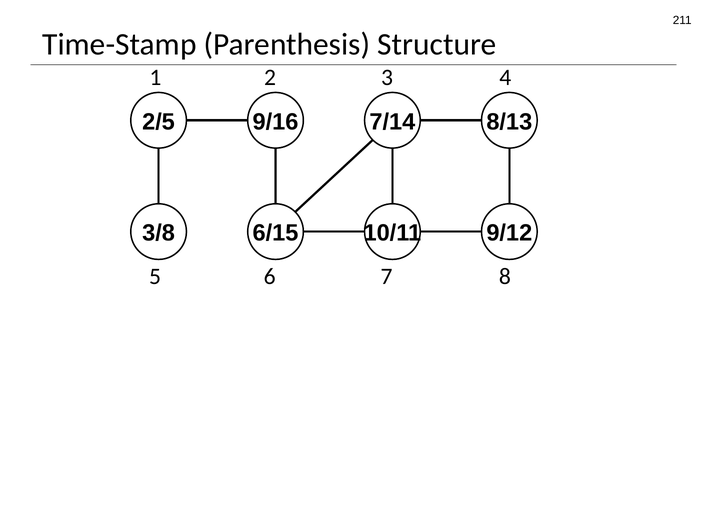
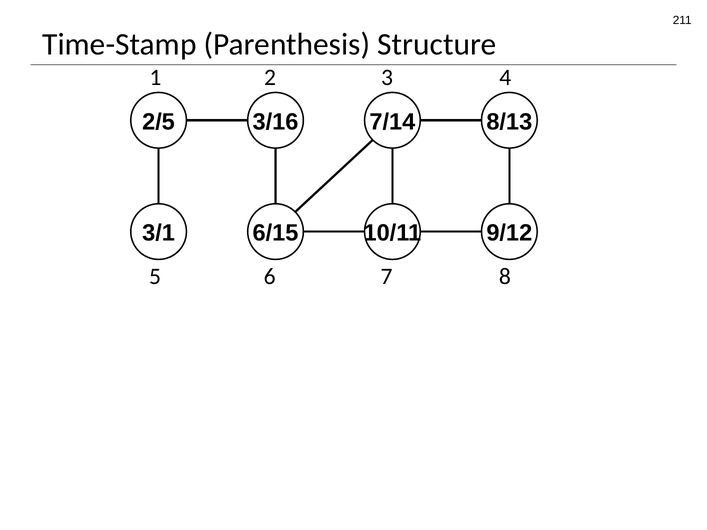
9/16: 9/16 -> 3/16
3/8: 3/8 -> 3/1
